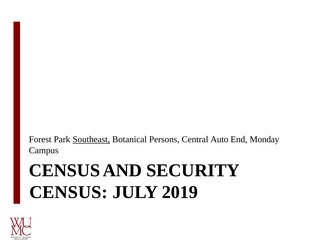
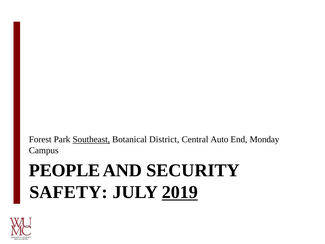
Persons: Persons -> District
CENSUS at (64, 170): CENSUS -> PEOPLE
CENSUS at (68, 192): CENSUS -> SAFETY
2019 underline: none -> present
